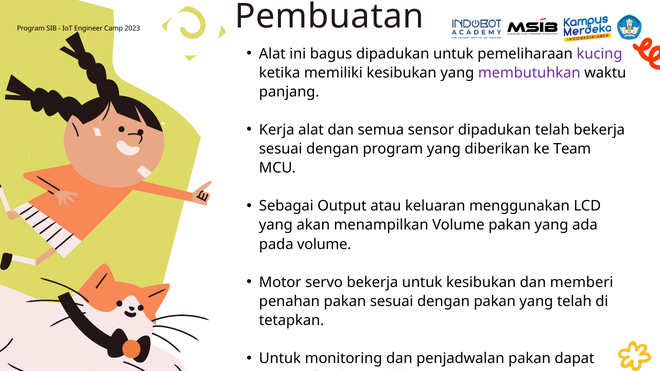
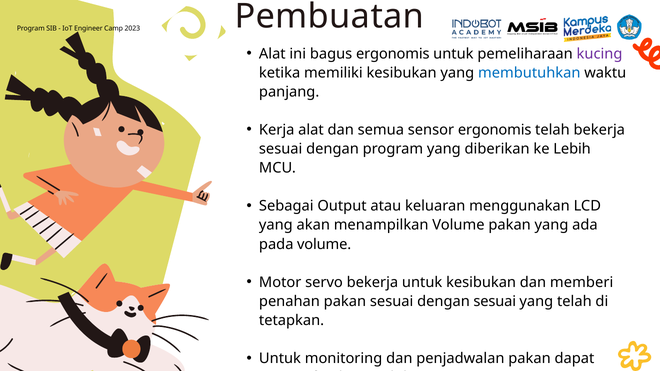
bagus dipadukan: dipadukan -> ergonomis
membutuhkan colour: purple -> blue
sensor dipadukan: dipadukan -> ergonomis
Team: Team -> Lebih
dengan pakan: pakan -> sesuai
